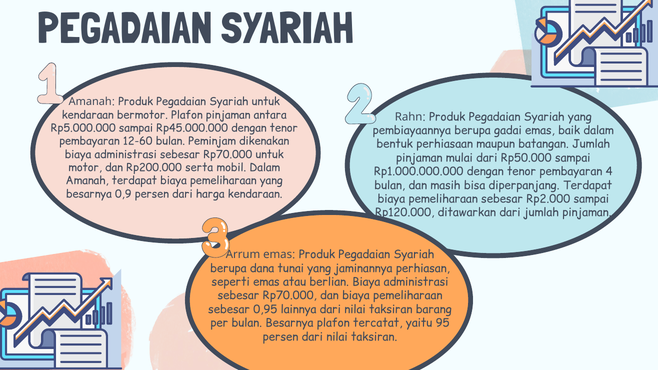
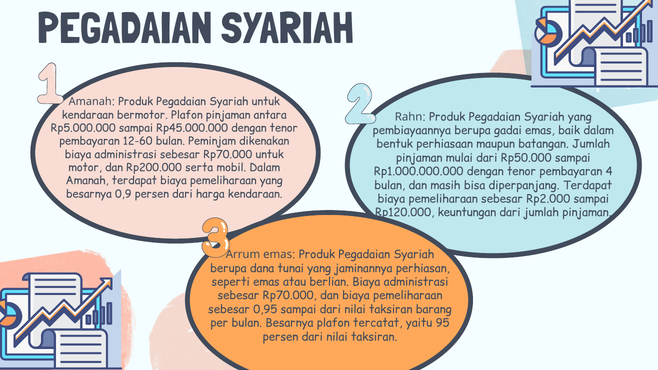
ditawarkan: ditawarkan -> keuntungan
0,95 lainnya: lainnya -> sampai
